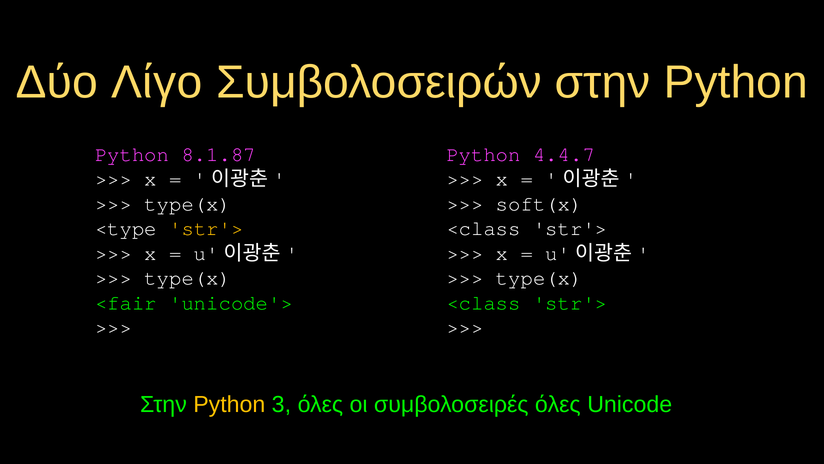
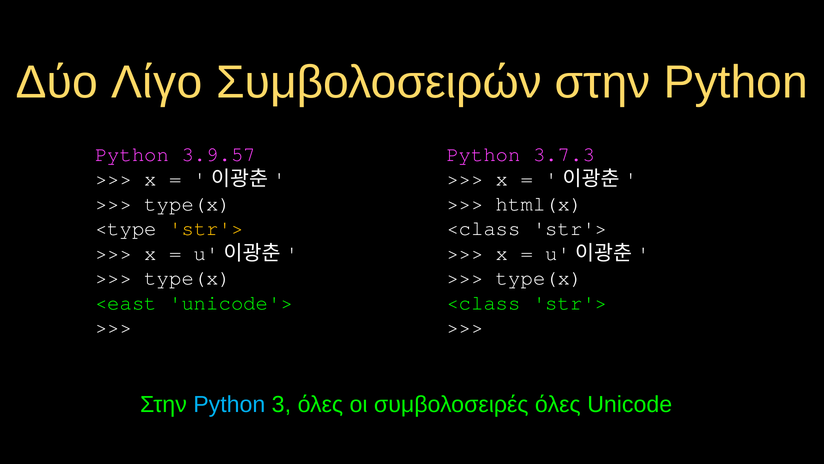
8.1.87: 8.1.87 -> 3.9.57
4.4.7: 4.4.7 -> 3.7.3
soft(x: soft(x -> html(x
<fair: <fair -> <east
Python at (229, 404) colour: yellow -> light blue
